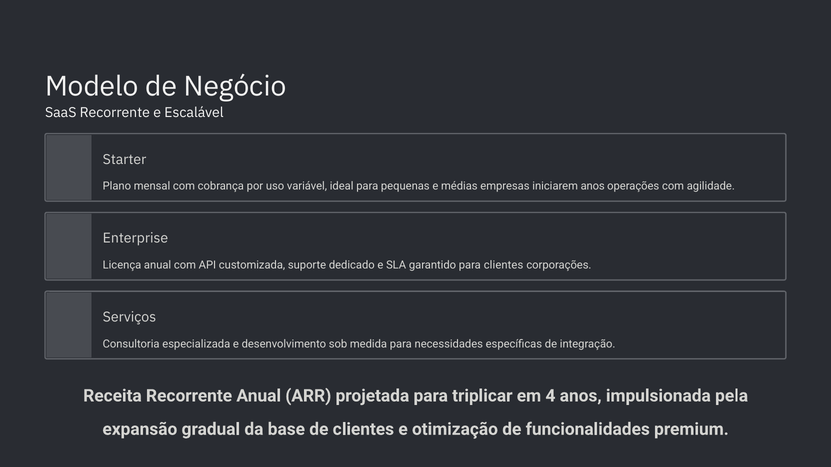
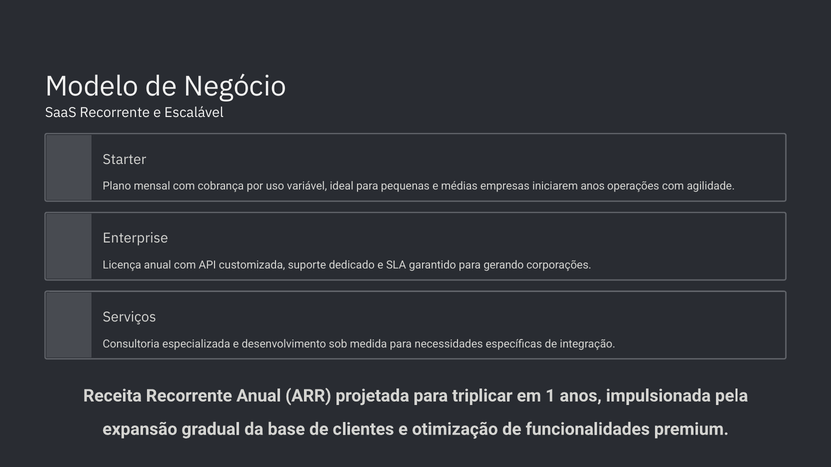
para clientes: clientes -> gerando
4: 4 -> 1
